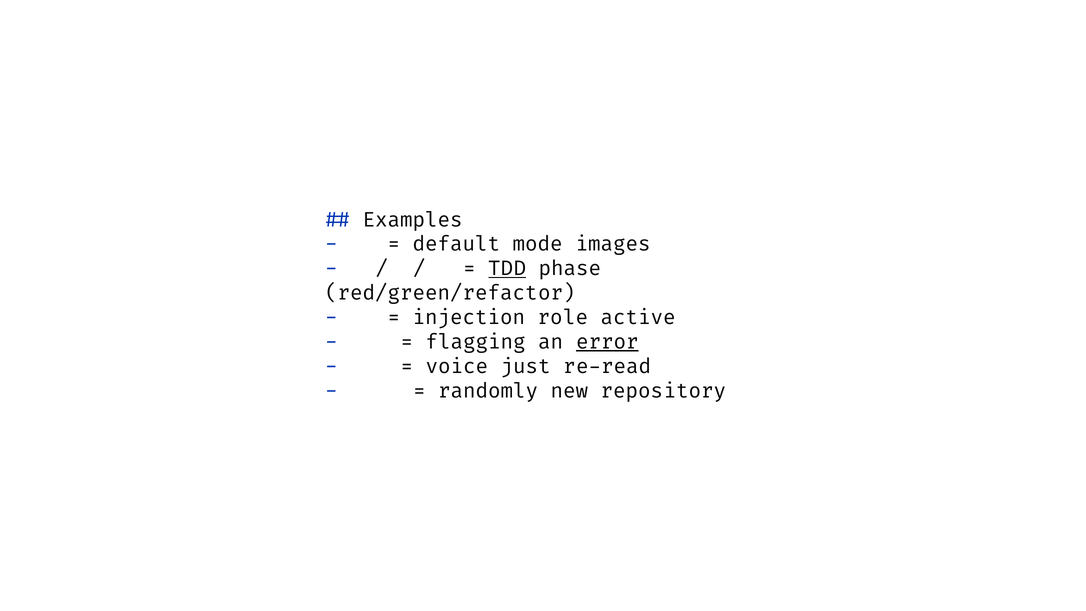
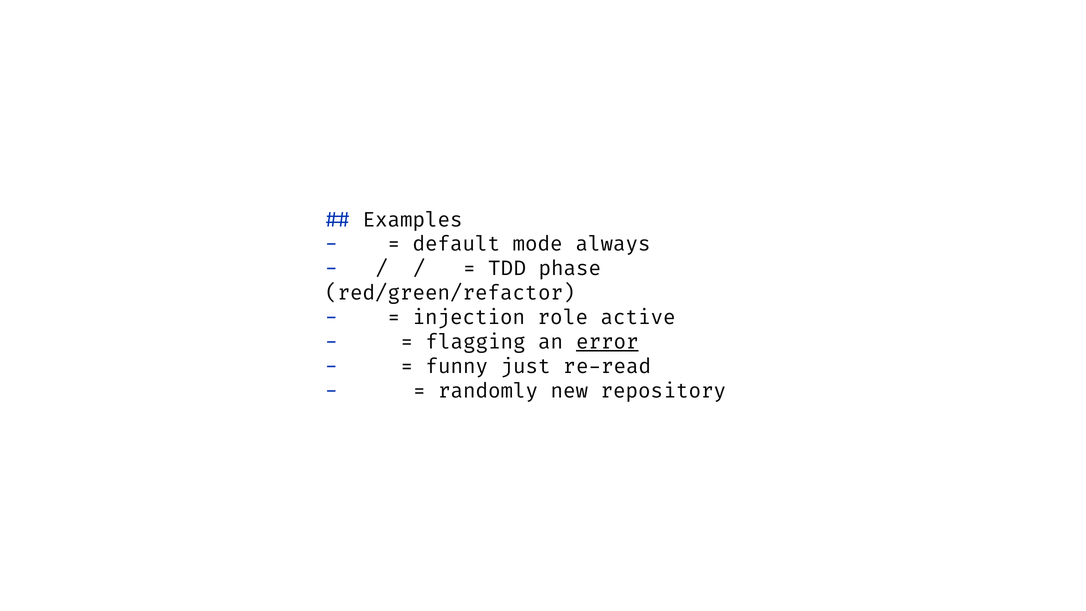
images: images -> always
TDD underline: present -> none
voice: voice -> funny
